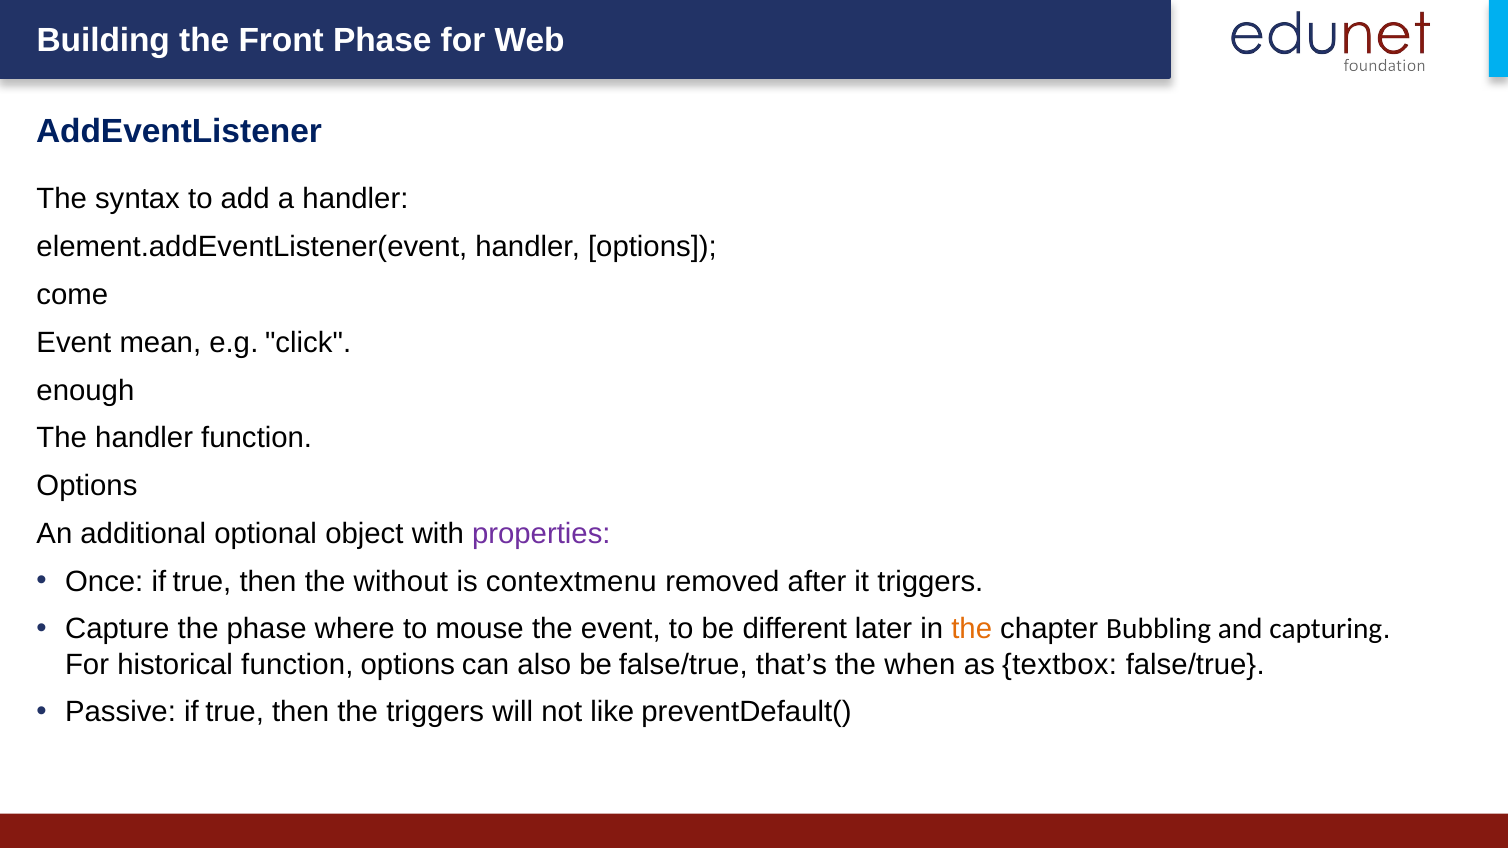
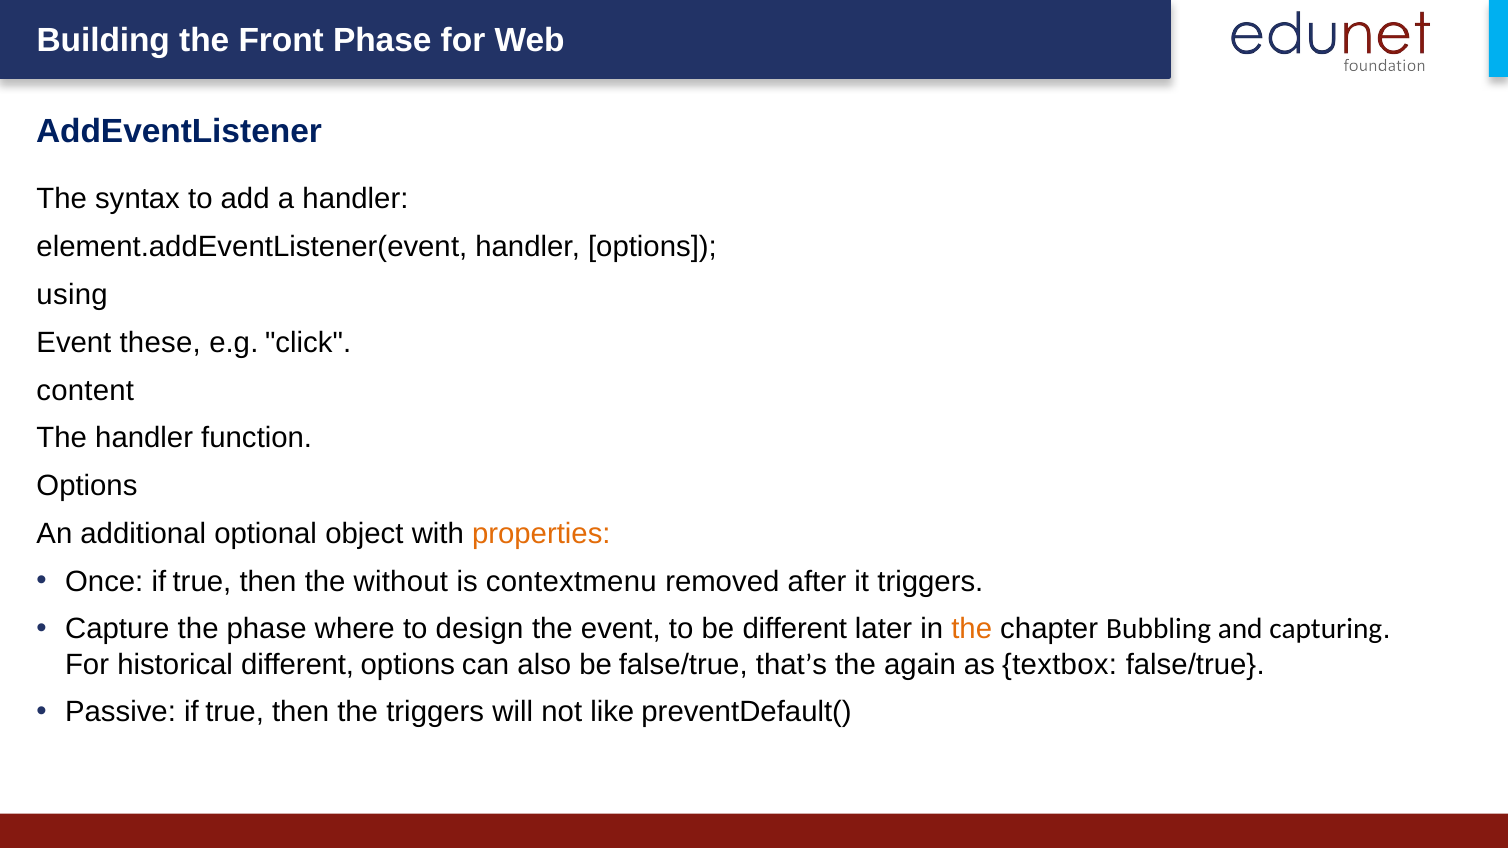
come: come -> using
mean: mean -> these
enough: enough -> content
properties colour: purple -> orange
mouse: mouse -> design
historical function: function -> different
when: when -> again
